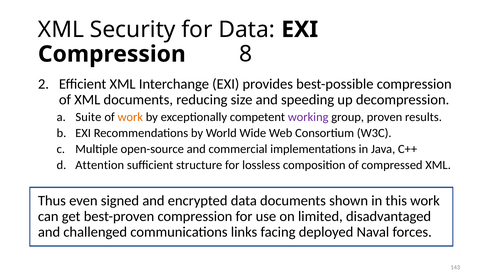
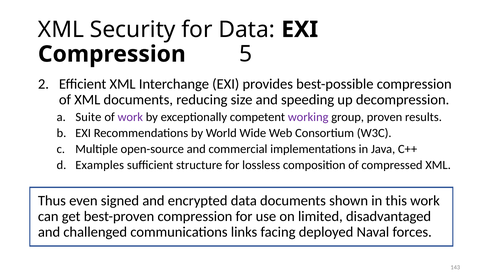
8: 8 -> 5
work at (130, 117) colour: orange -> purple
Attention: Attention -> Examples
